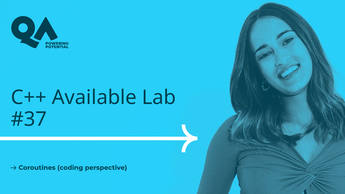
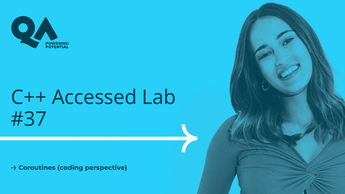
Available: Available -> Accessed
